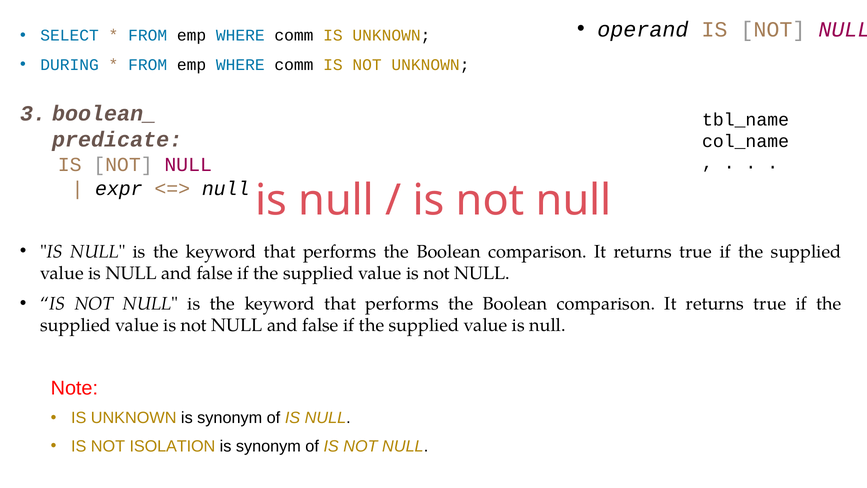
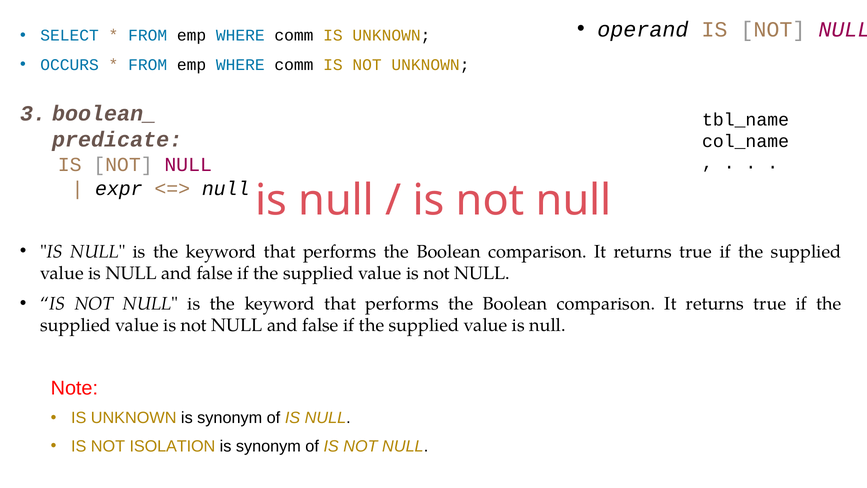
DURING: DURING -> OCCURS
